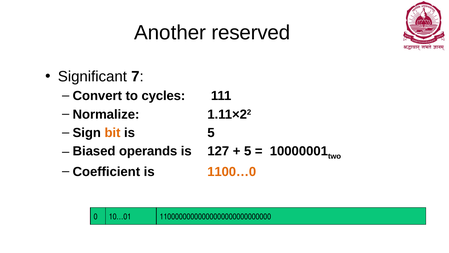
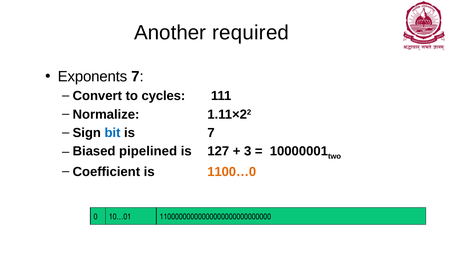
reserved: reserved -> required
Significant: Significant -> Exponents
bit colour: orange -> blue
is 5: 5 -> 7
operands: operands -> pipelined
5 at (248, 151): 5 -> 3
